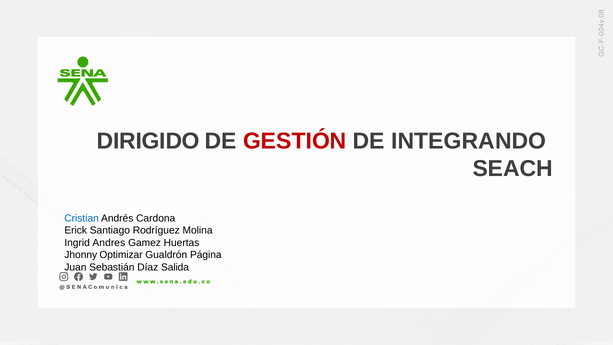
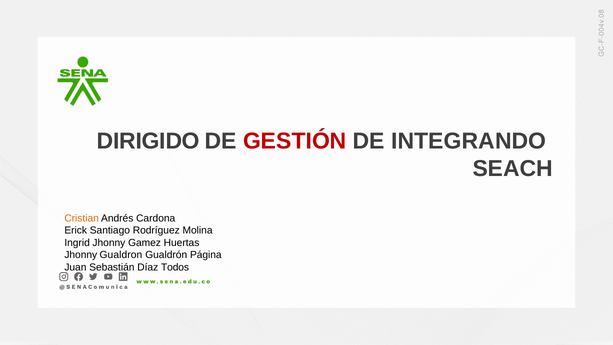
Cristian colour: blue -> orange
Ingrid Andres: Andres -> Jhonny
Optimizar: Optimizar -> Gualdron
Salida: Salida -> Todos
